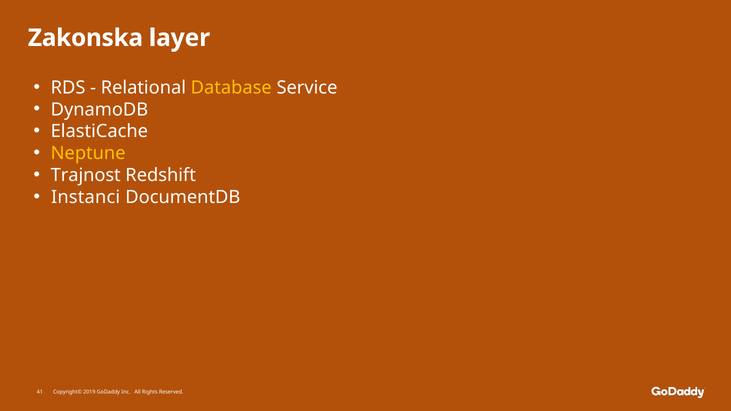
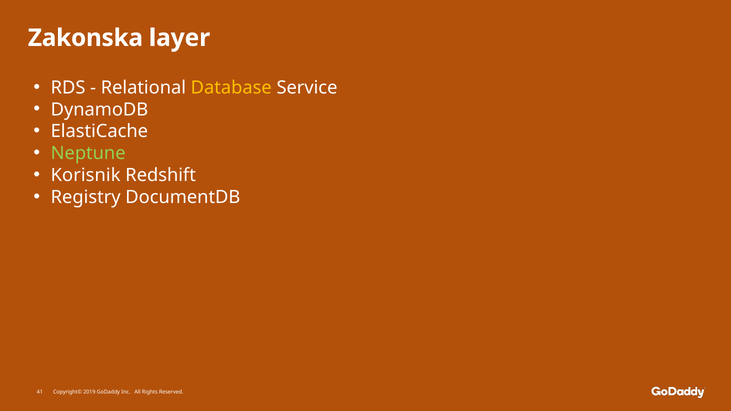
Neptune colour: yellow -> light green
Trajnost: Trajnost -> Korisnik
Instanci: Instanci -> Registry
